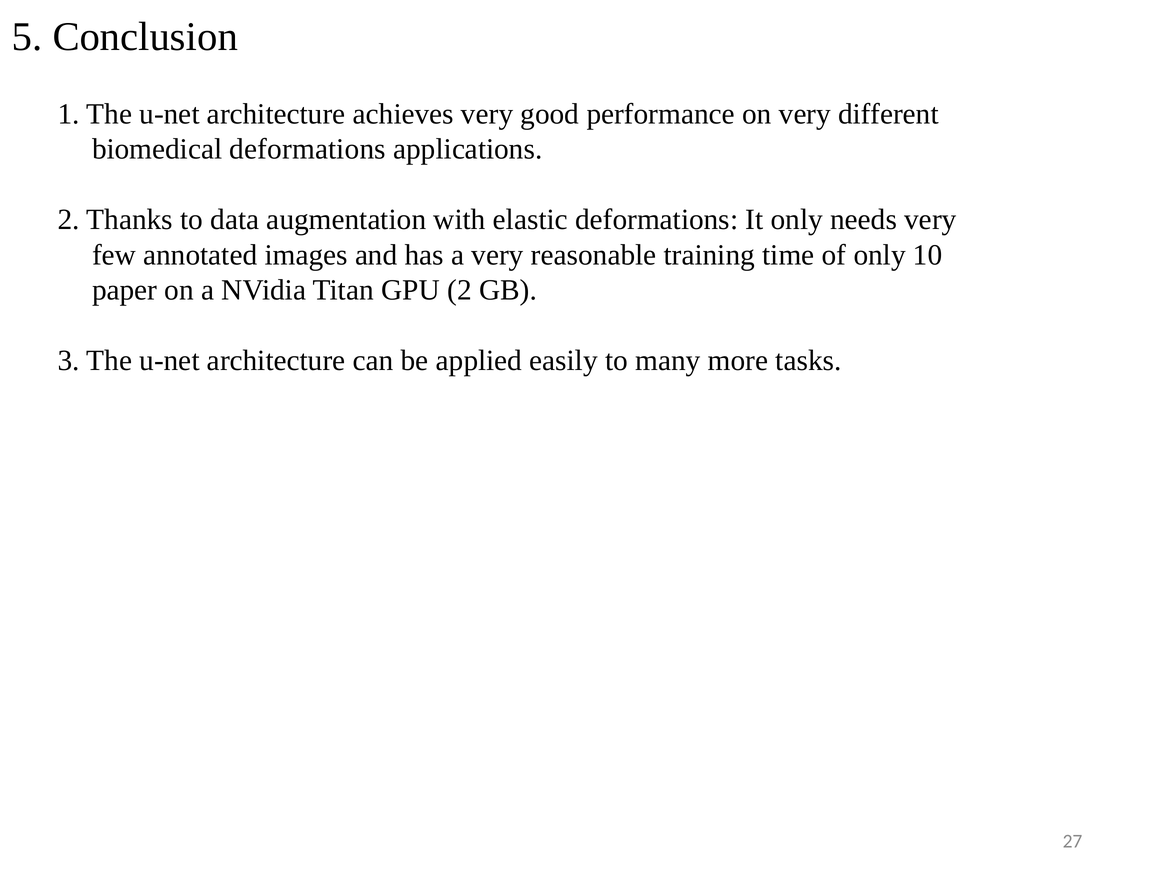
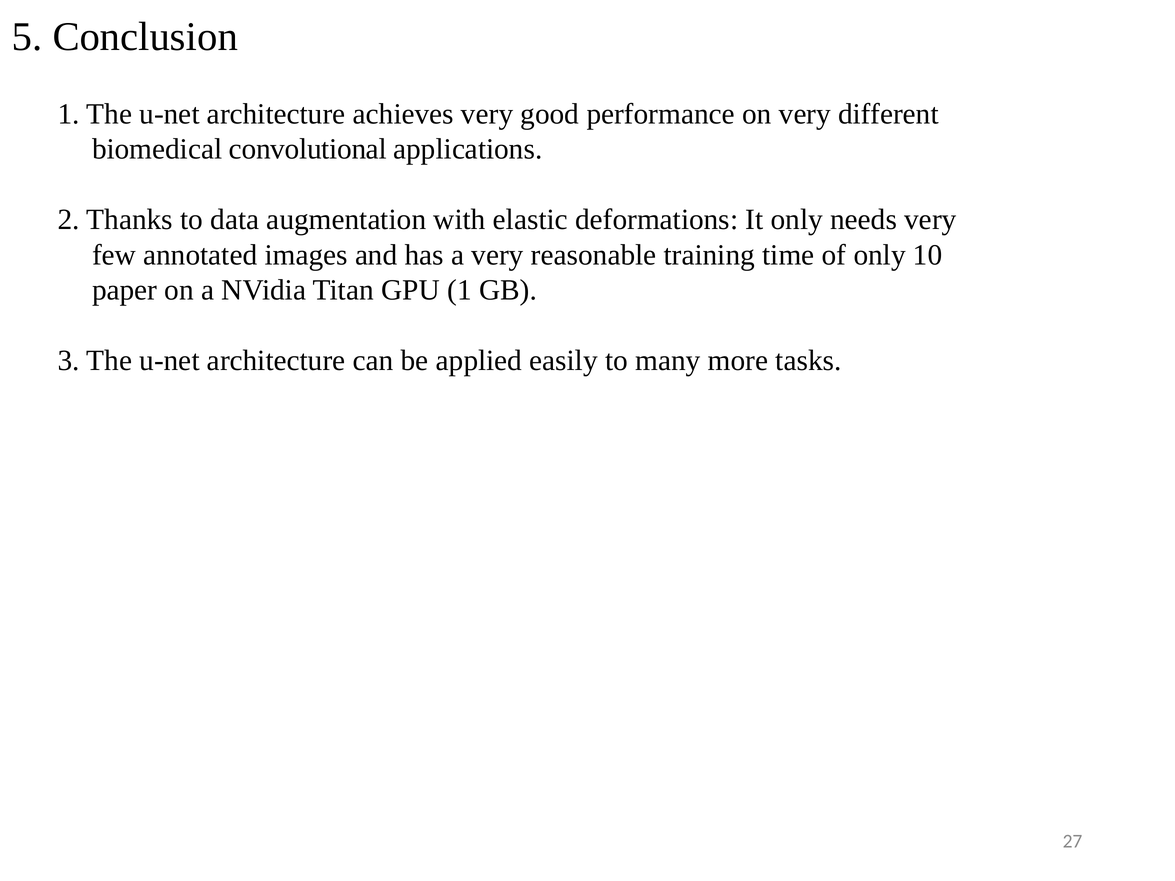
biomedical deformations: deformations -> convolutional
GPU 2: 2 -> 1
